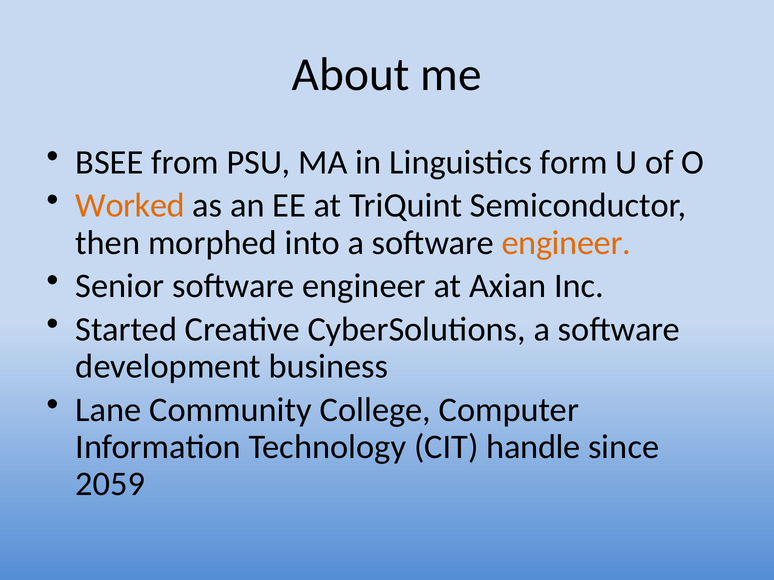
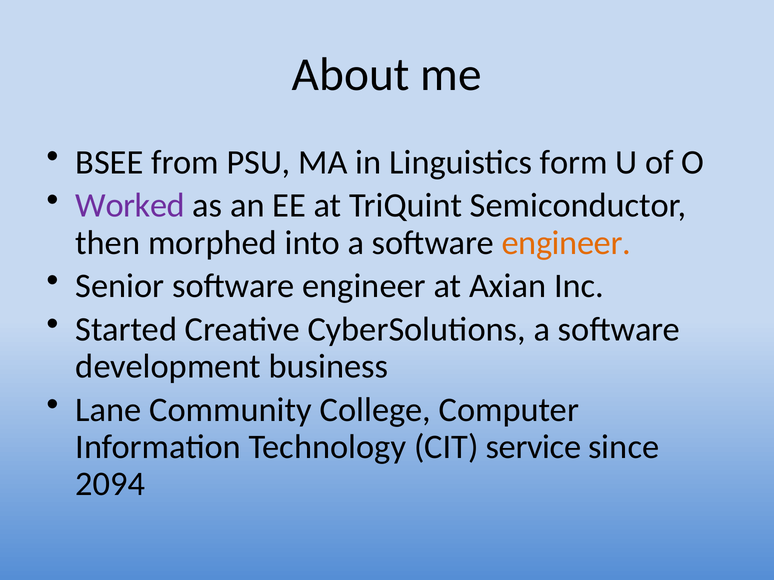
Worked colour: orange -> purple
handle: handle -> service
2059: 2059 -> 2094
